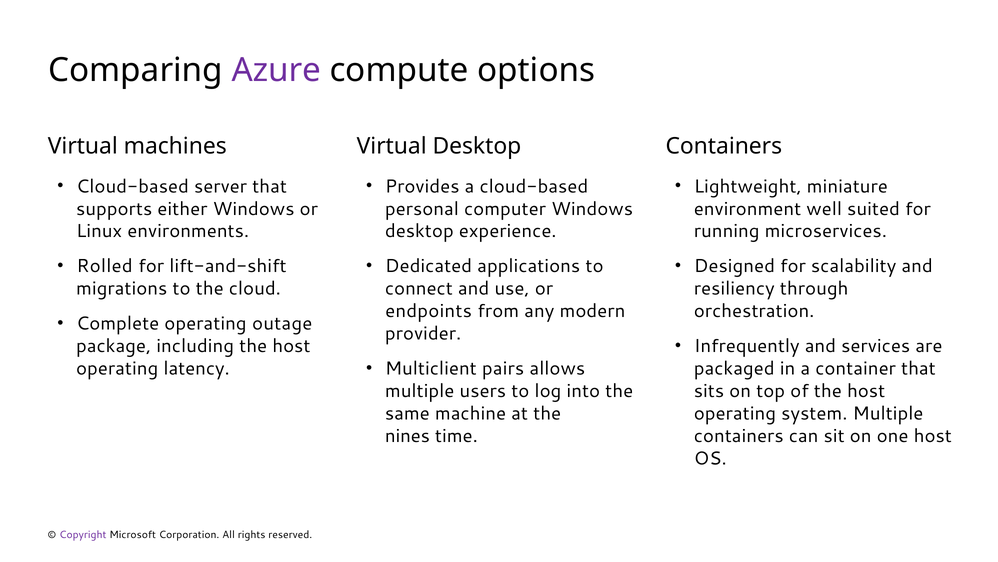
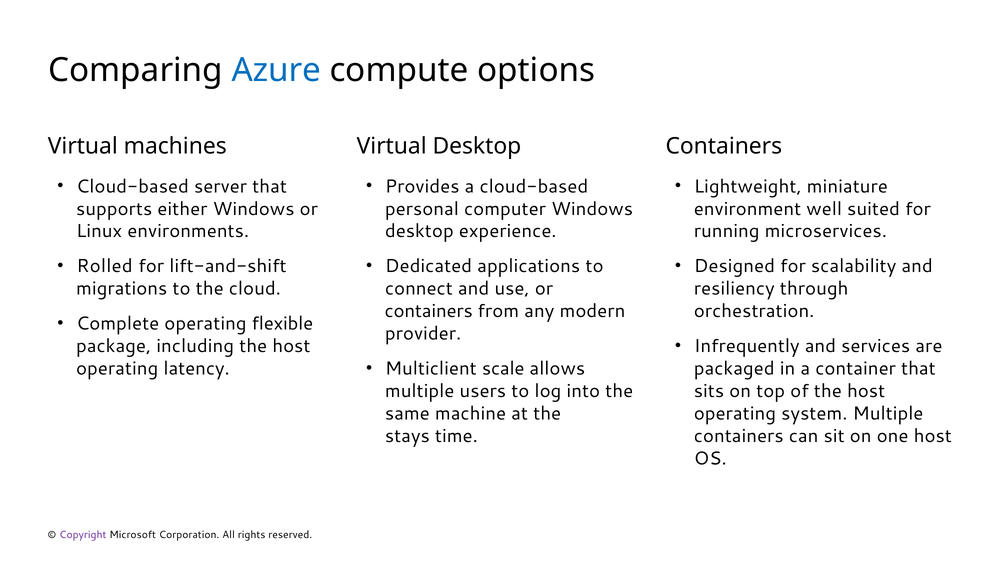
Azure colour: purple -> blue
endpoints at (429, 311): endpoints -> containers
outage: outage -> flexible
pairs: pairs -> scale
nines: nines -> stays
